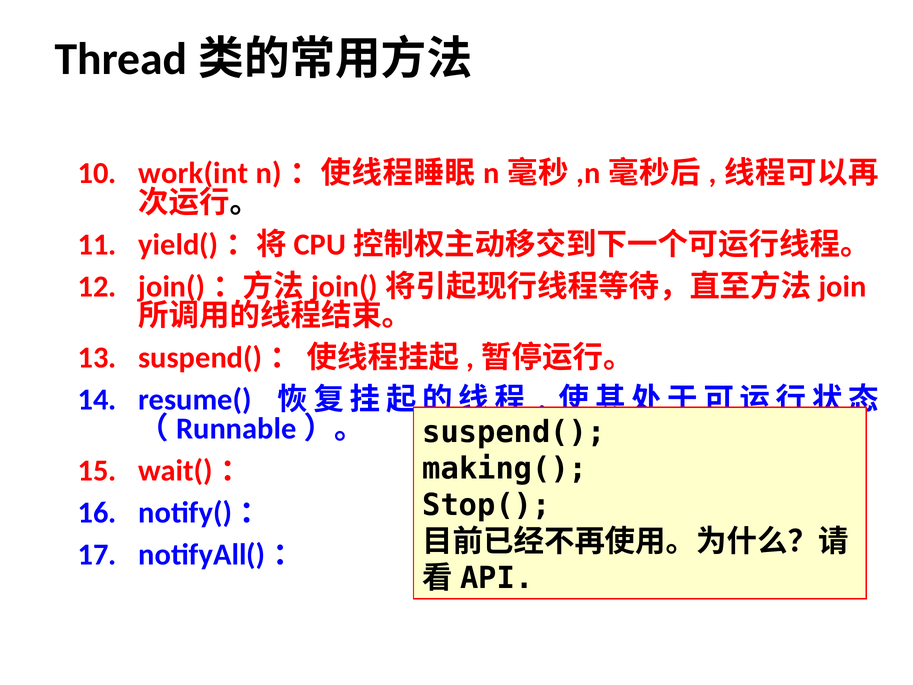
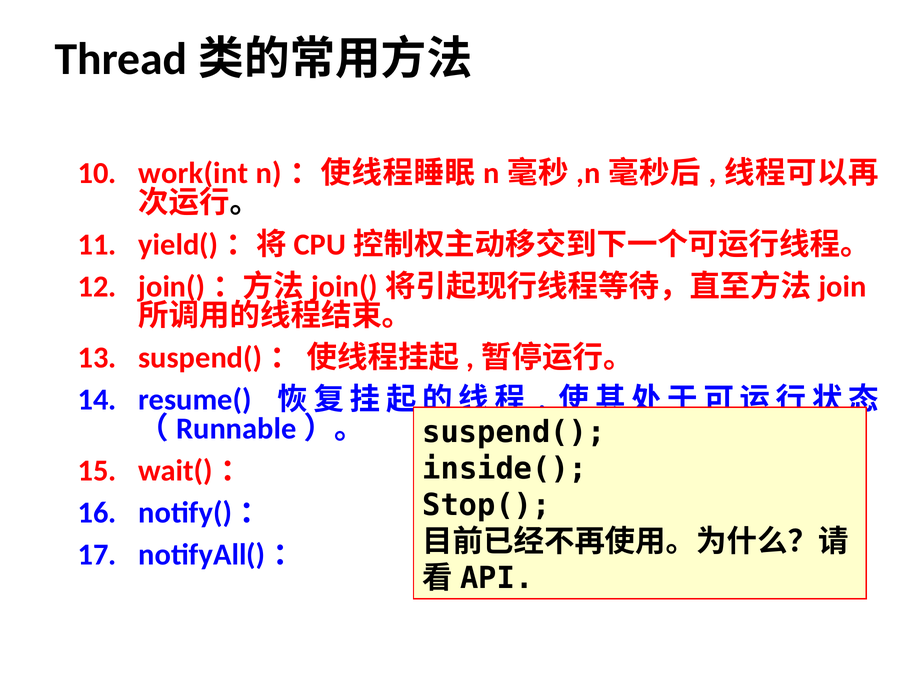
making(: making( -> inside(
